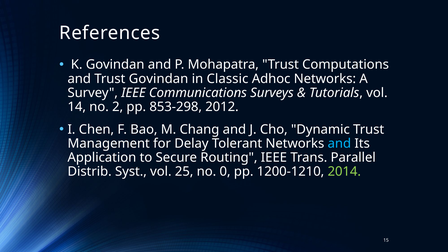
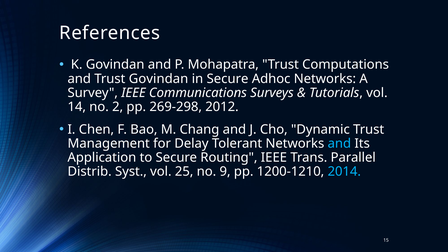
in Classic: Classic -> Secure
853-298: 853-298 -> 269-298
0: 0 -> 9
2014 colour: light green -> light blue
